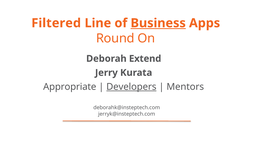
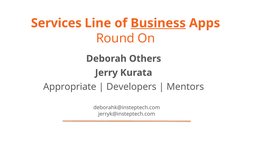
Filtered: Filtered -> Services
Extend: Extend -> Others
Developers underline: present -> none
